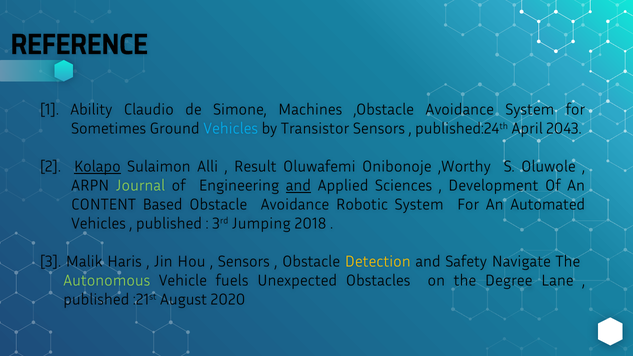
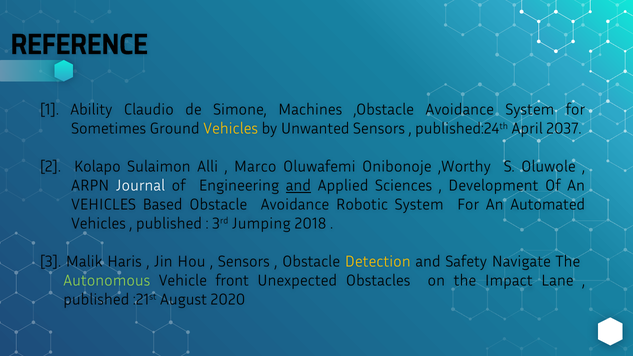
Vehicles at (231, 129) colour: light blue -> yellow
Transistor: Transistor -> Unwanted
2043: 2043 -> 2037
Kolapo underline: present -> none
Result: Result -> Marco
Journal colour: light green -> white
CONTENT at (104, 205): CONTENT -> VEHICLES
fuels: fuels -> front
Degree: Degree -> Impact
